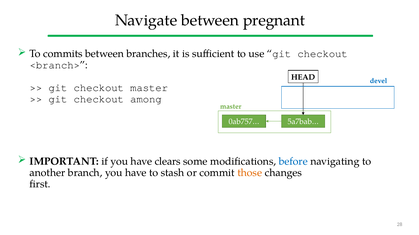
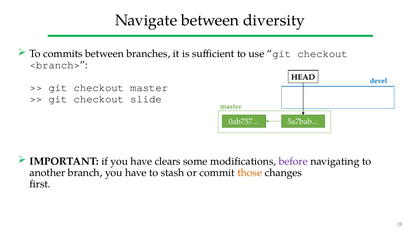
pregnant: pregnant -> diversity
among: among -> slide
before colour: blue -> purple
